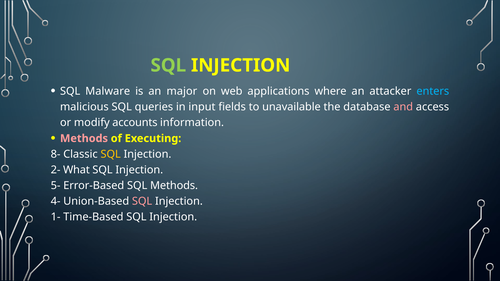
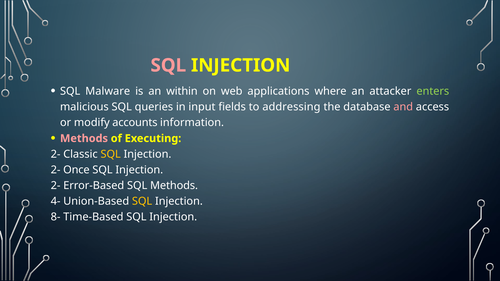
SQL at (168, 65) colour: light green -> pink
major: major -> within
enters colour: light blue -> light green
unavailable: unavailable -> addressing
8- at (56, 154): 8- -> 2-
What: What -> Once
5- at (56, 186): 5- -> 2-
SQL at (142, 202) colour: pink -> yellow
1-: 1- -> 8-
